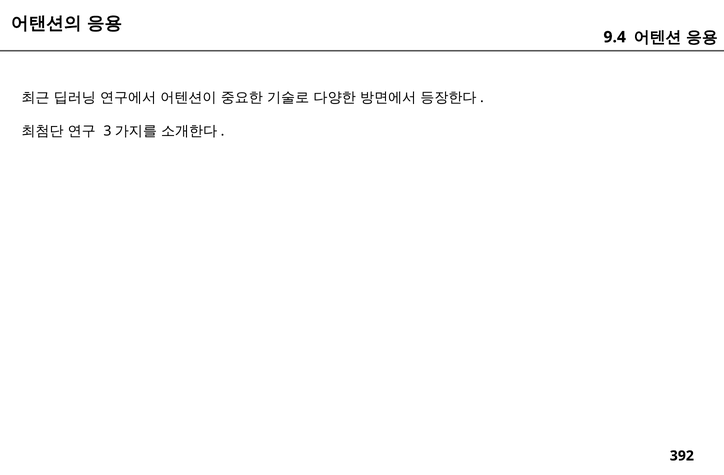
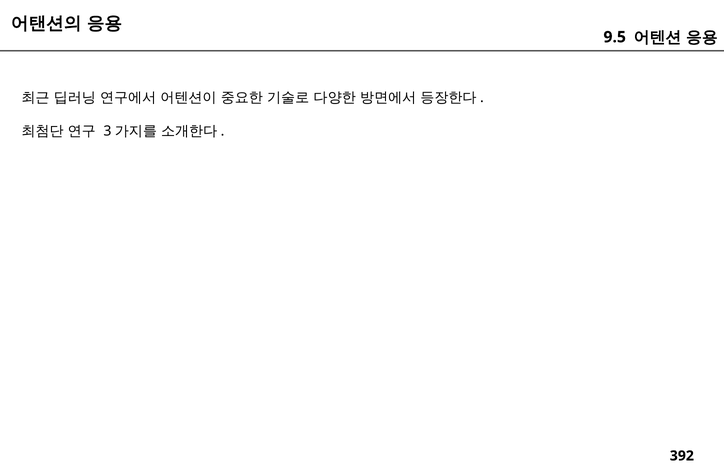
9.4: 9.4 -> 9.5
